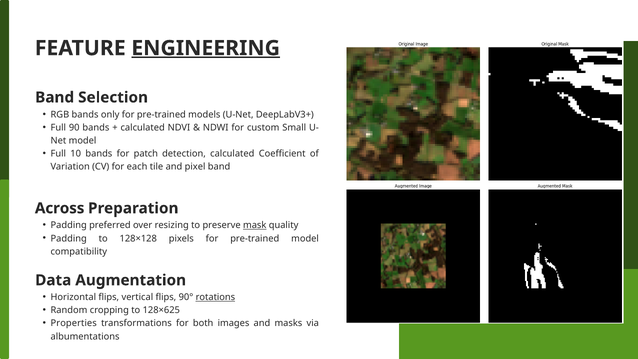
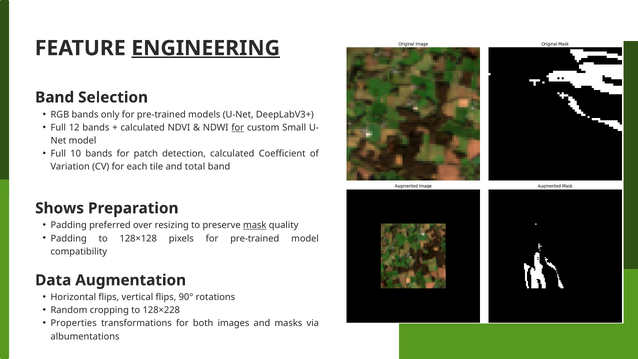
90: 90 -> 12
for at (238, 128) underline: none -> present
pixel: pixel -> total
Across: Across -> Shows
rotations underline: present -> none
128×625: 128×625 -> 128×228
